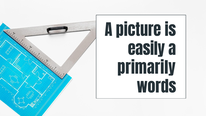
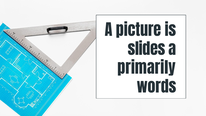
easily: easily -> slides
